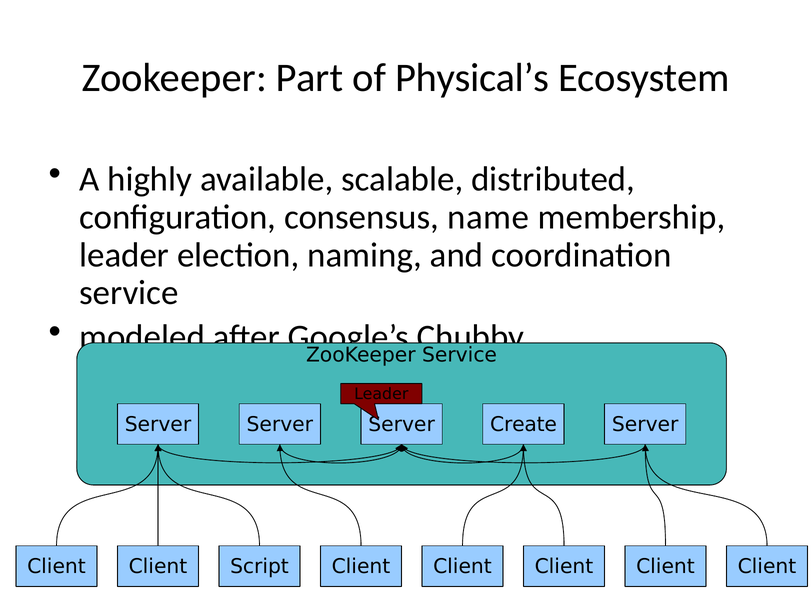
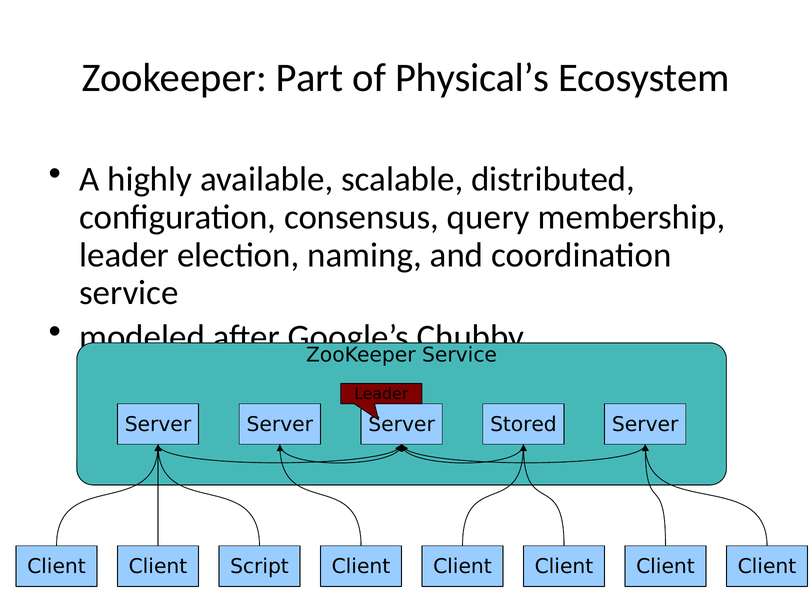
name: name -> query
Create: Create -> Stored
